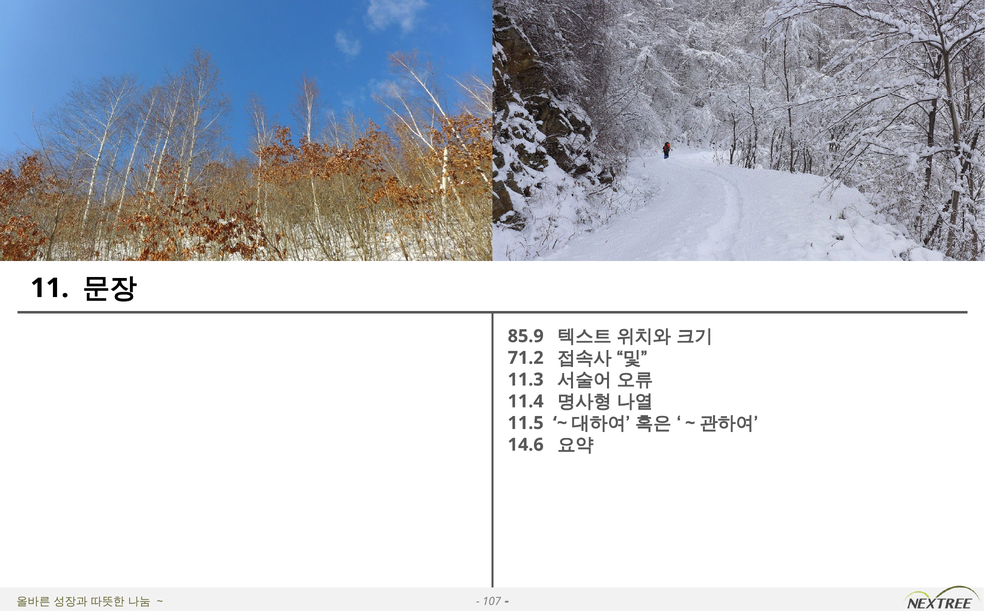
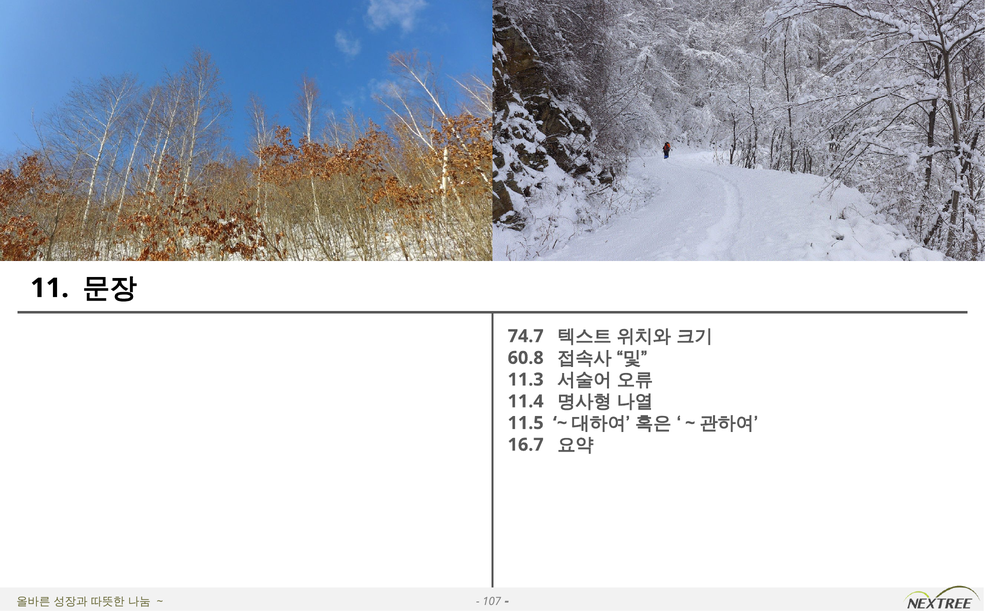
85.9: 85.9 -> 74.7
71.2: 71.2 -> 60.8
14.6: 14.6 -> 16.7
